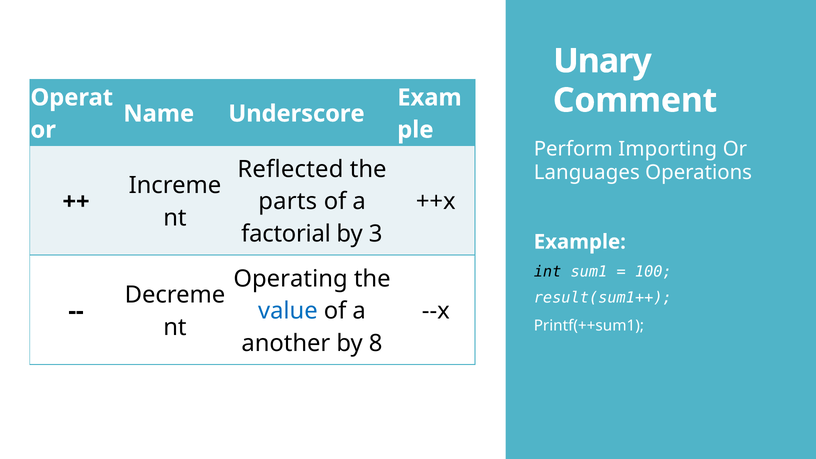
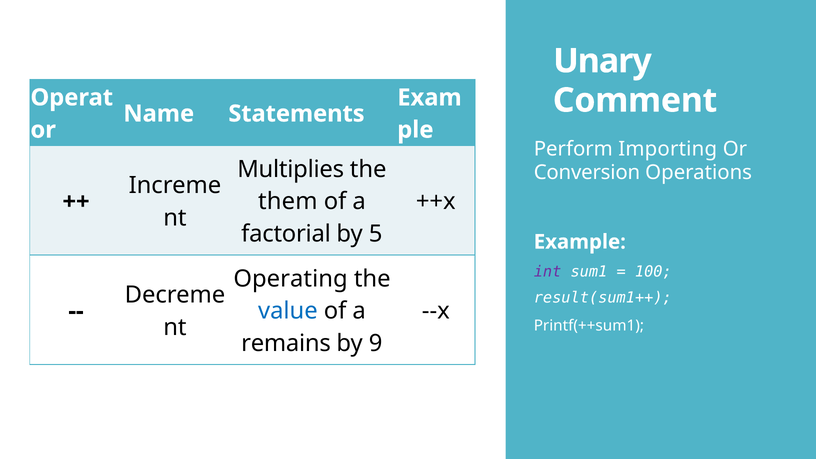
Underscore: Underscore -> Statements
Reflected: Reflected -> Multiplies
Languages: Languages -> Conversion
parts: parts -> them
3: 3 -> 5
int colour: black -> purple
another: another -> remains
8: 8 -> 9
